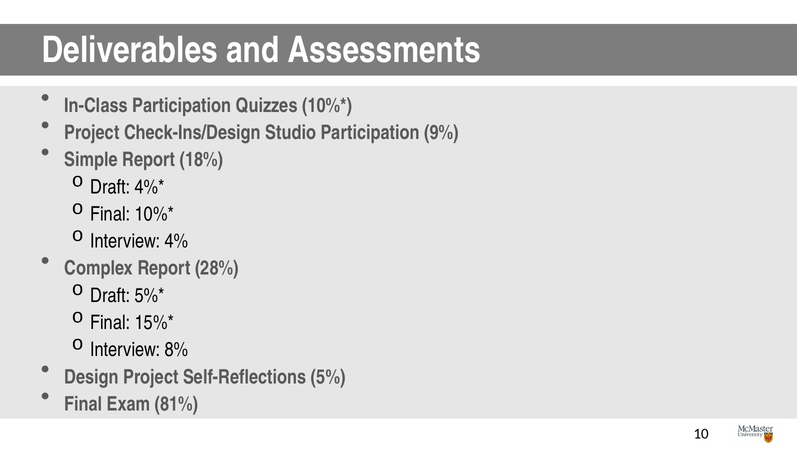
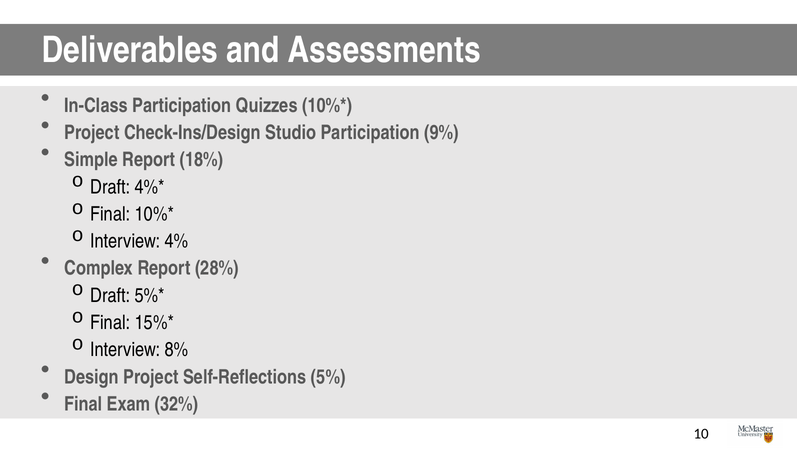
81%: 81% -> 32%
